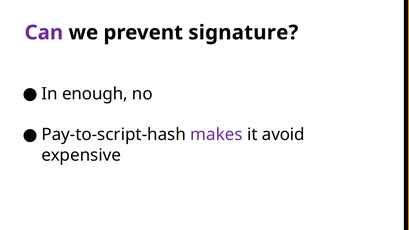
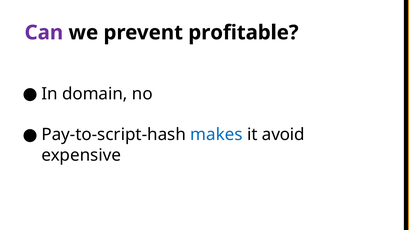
signature: signature -> profitable
enough: enough -> domain
makes colour: purple -> blue
